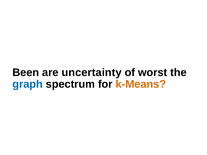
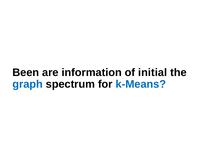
uncertainty: uncertainty -> information
worst: worst -> initial
k-Means colour: orange -> blue
